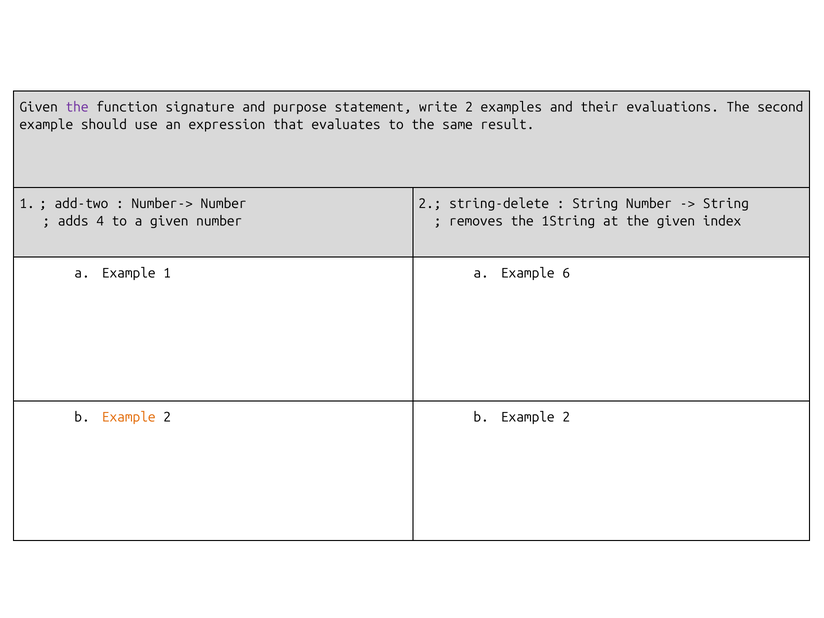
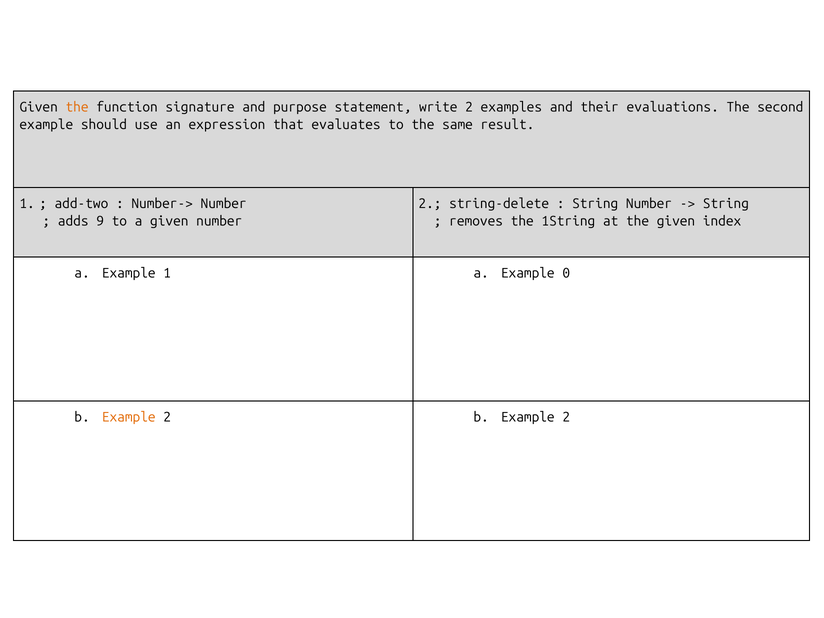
the at (77, 107) colour: purple -> orange
4: 4 -> 9
6: 6 -> 0
